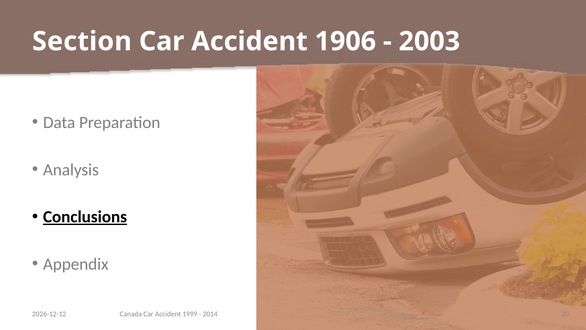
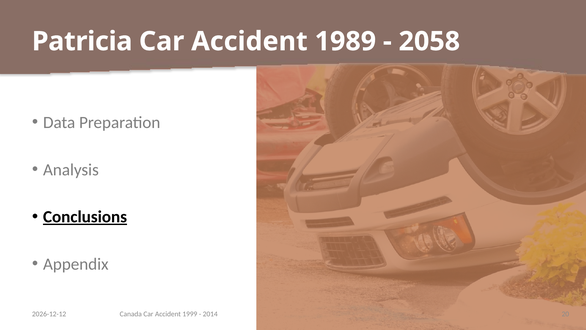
Section: Section -> Patricia
1906: 1906 -> 1989
2003: 2003 -> 2058
